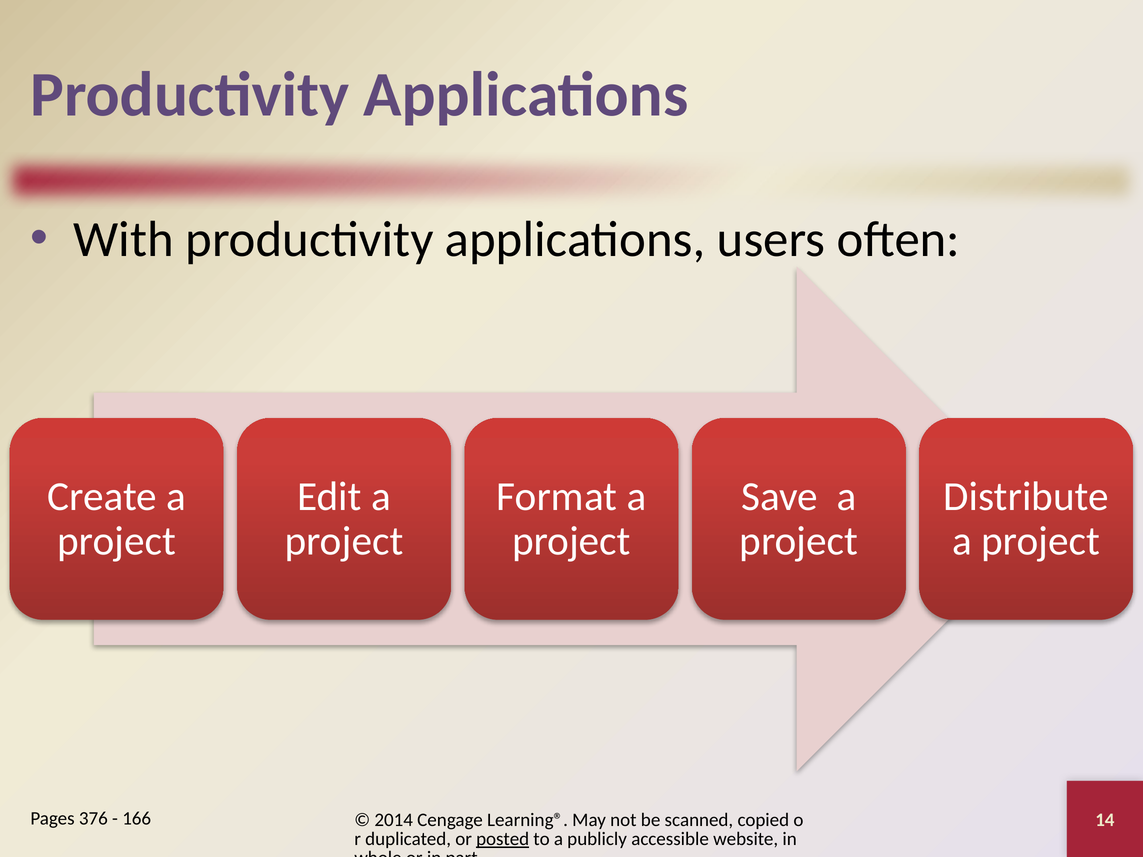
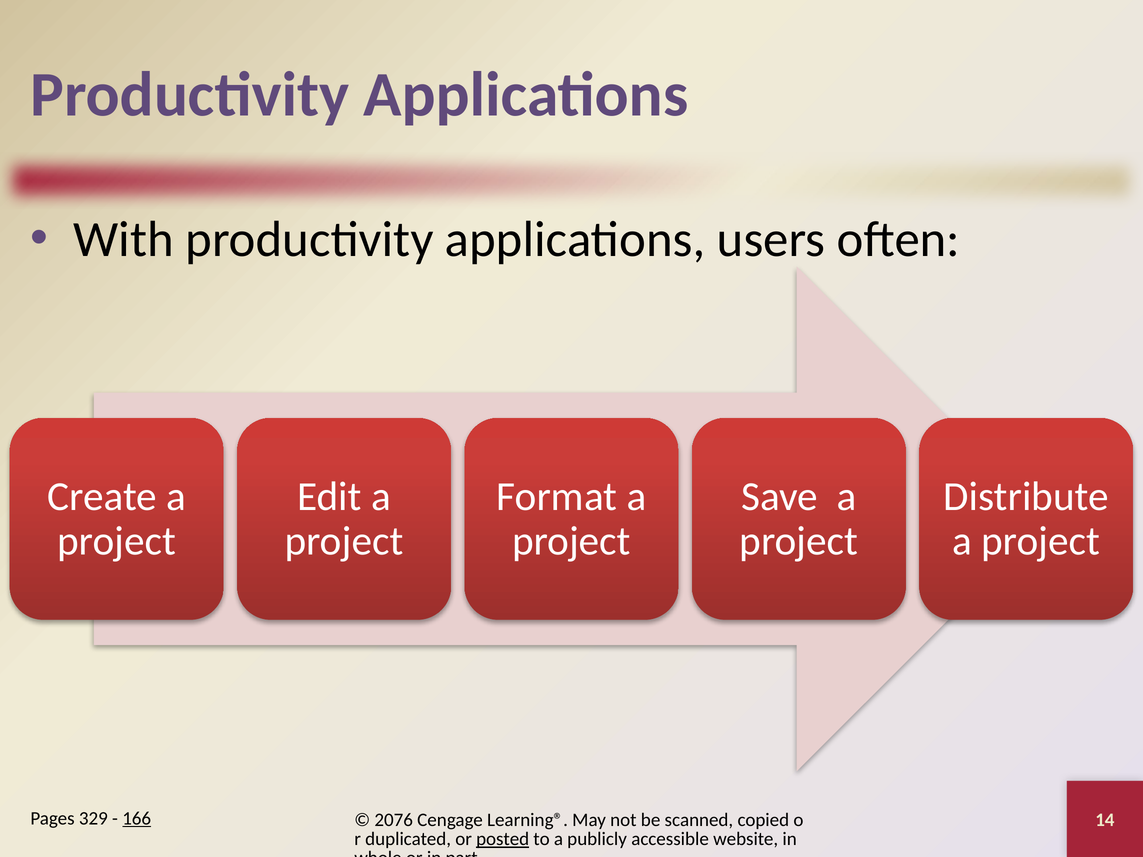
376: 376 -> 329
166 underline: none -> present
2014: 2014 -> 2076
